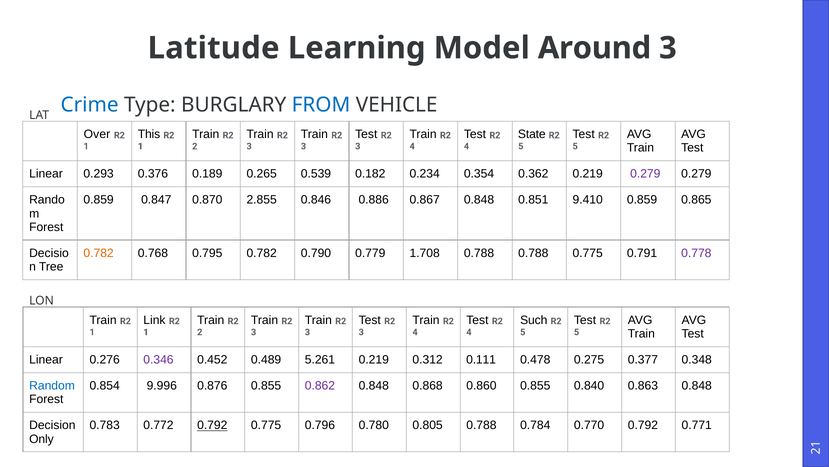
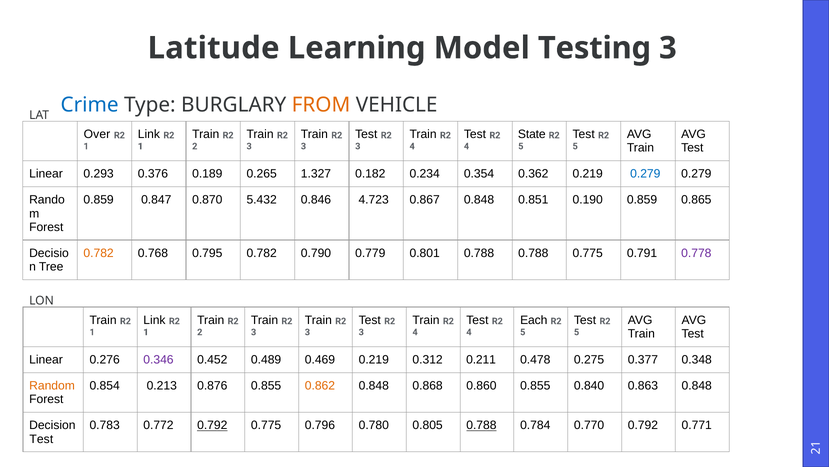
Around: Around -> Testing
FROM colour: blue -> orange
This at (149, 134): This -> Link
0.539: 0.539 -> 1.327
0.279 at (645, 174) colour: purple -> blue
2.855: 2.855 -> 5.432
0.886: 0.886 -> 4.723
9.410: 9.410 -> 0.190
1.708: 1.708 -> 0.801
Such: Such -> Each
5.261: 5.261 -> 0.469
0.111: 0.111 -> 0.211
Random colour: blue -> orange
9.996: 9.996 -> 0.213
0.862 colour: purple -> orange
0.788 at (481, 425) underline: none -> present
Only at (41, 438): Only -> Test
